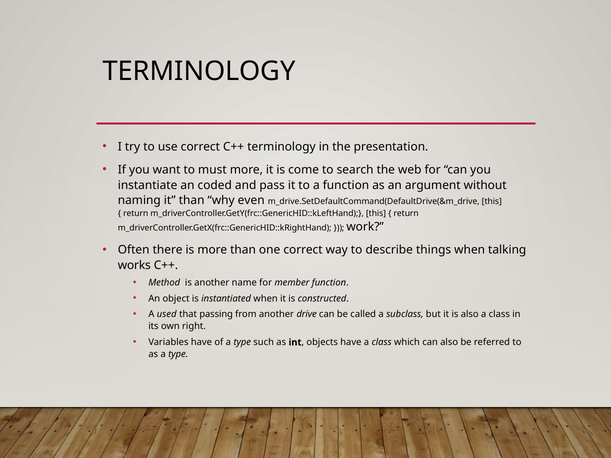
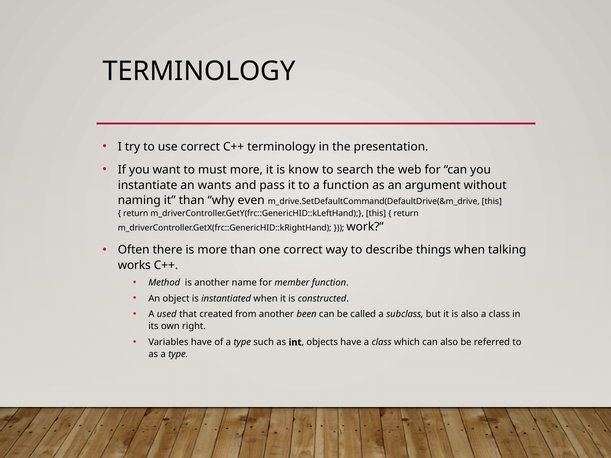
come: come -> know
coded: coded -> wants
passing: passing -> created
drive: drive -> been
